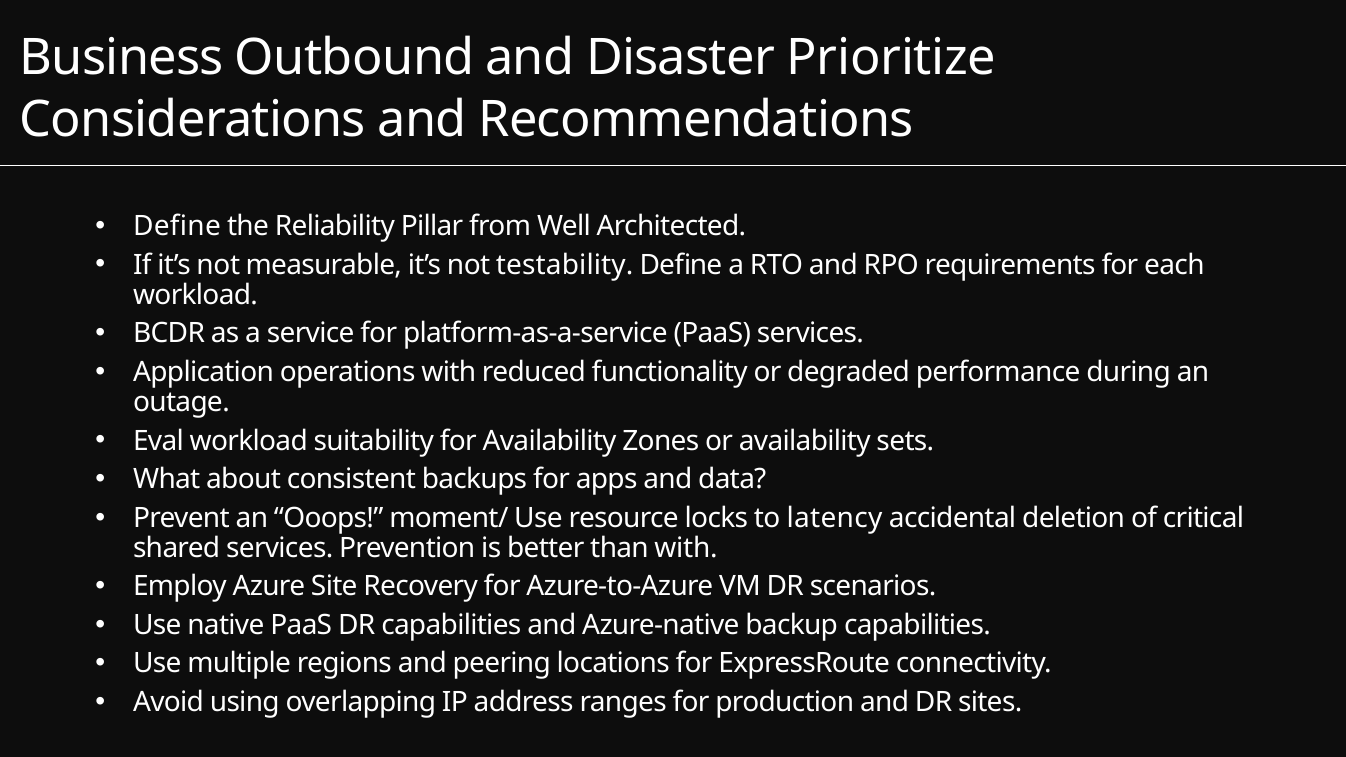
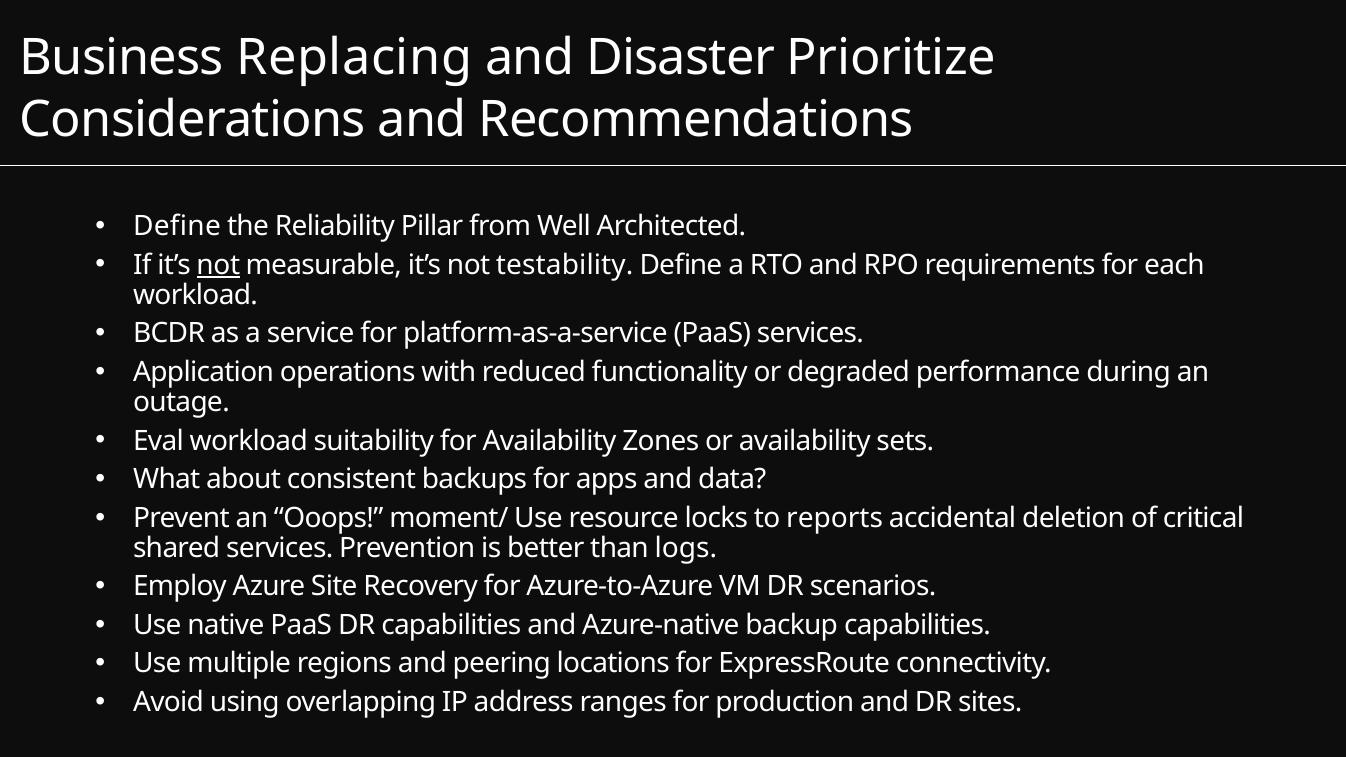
Outbound: Outbound -> Replacing
not at (218, 265) underline: none -> present
latency: latency -> reports
than with: with -> logs
